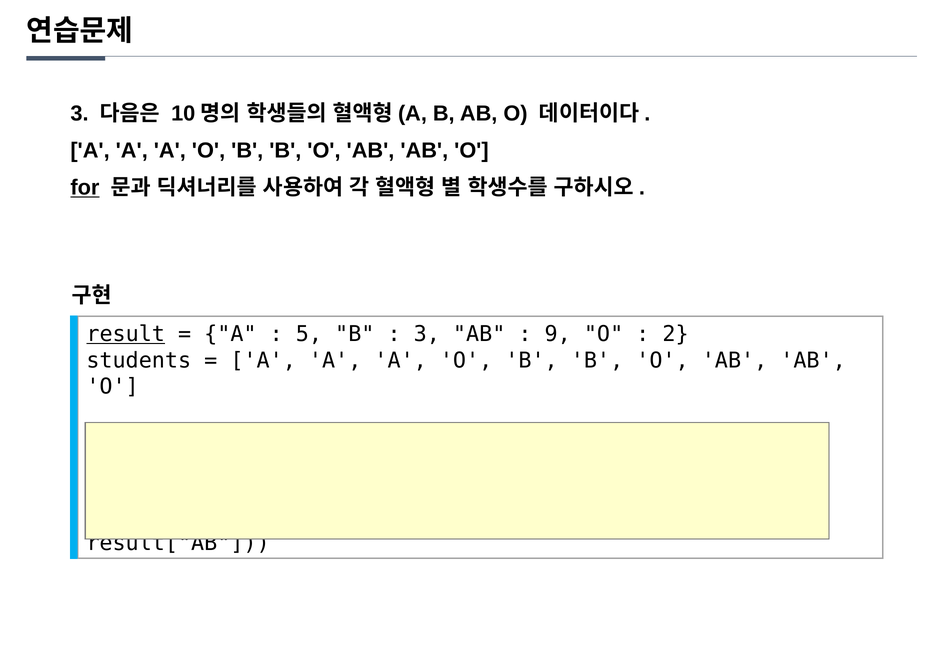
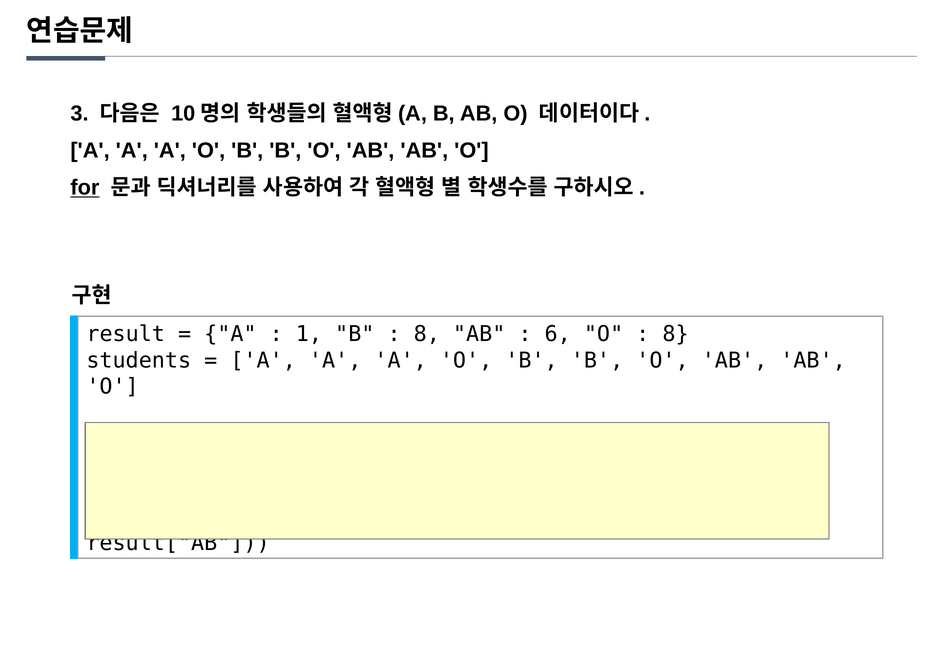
result underline: present -> none
5 at (309, 334): 5 -> 1
3 at (427, 334): 3 -> 8
9: 9 -> 6
2 at (676, 334): 2 -> 8
